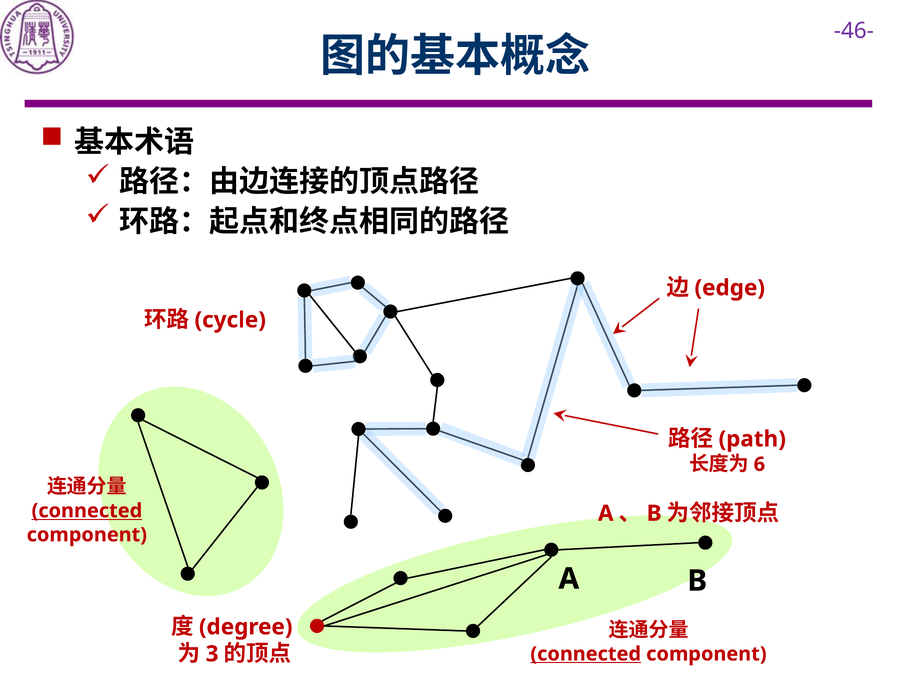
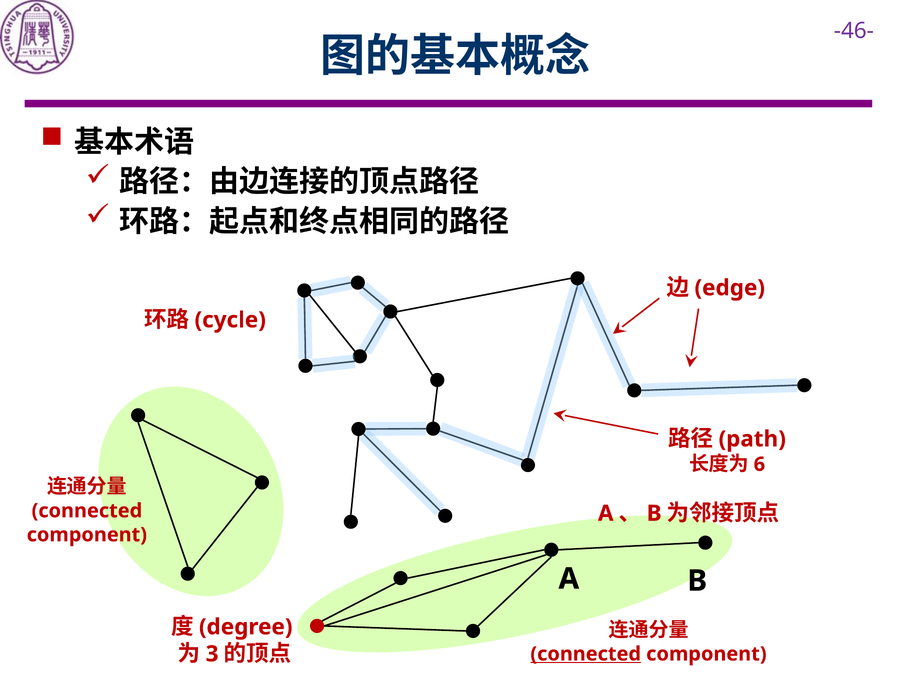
connected at (87, 511) underline: present -> none
